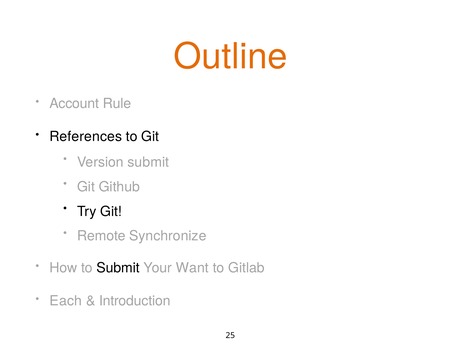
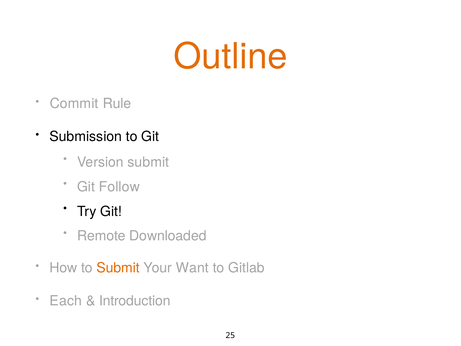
Account: Account -> Commit
References: References -> Submission
Github: Github -> Follow
Synchronize: Synchronize -> Downloaded
Submit at (118, 268) colour: black -> orange
